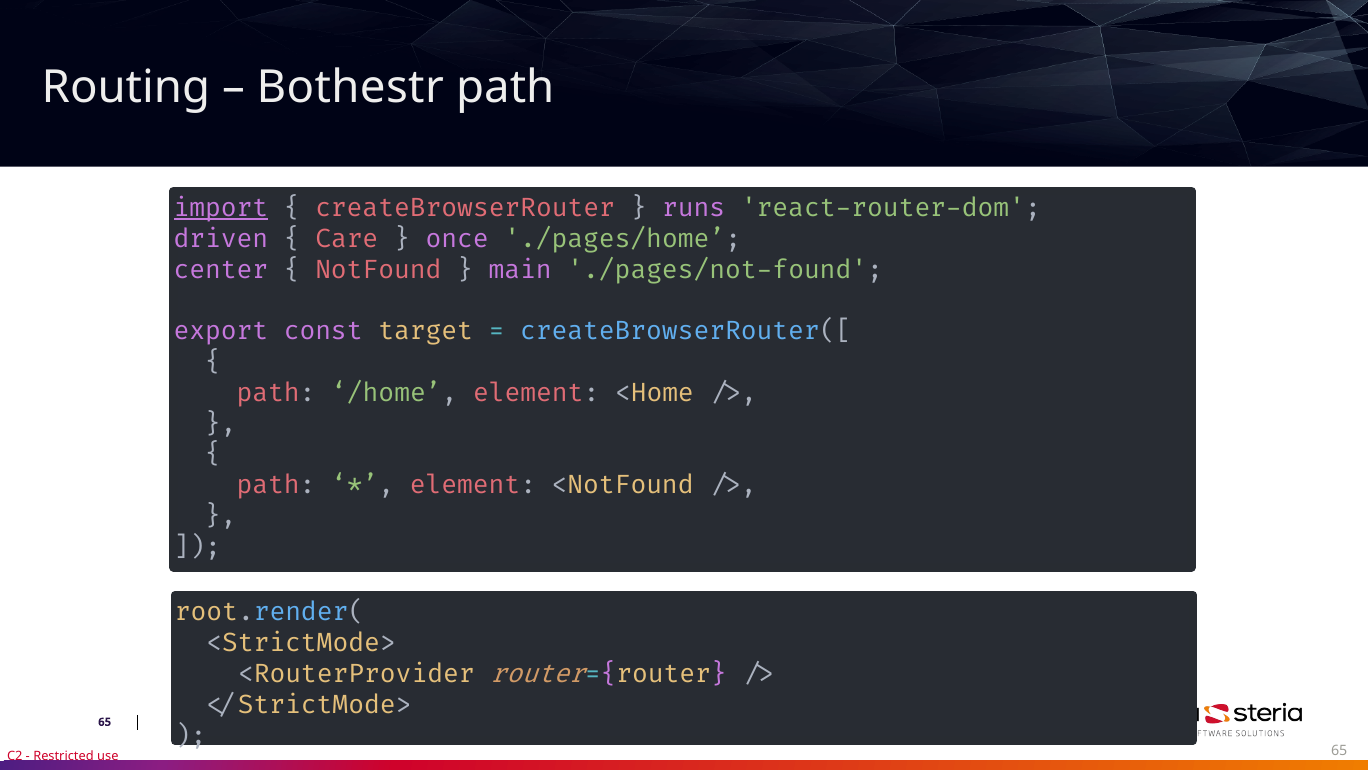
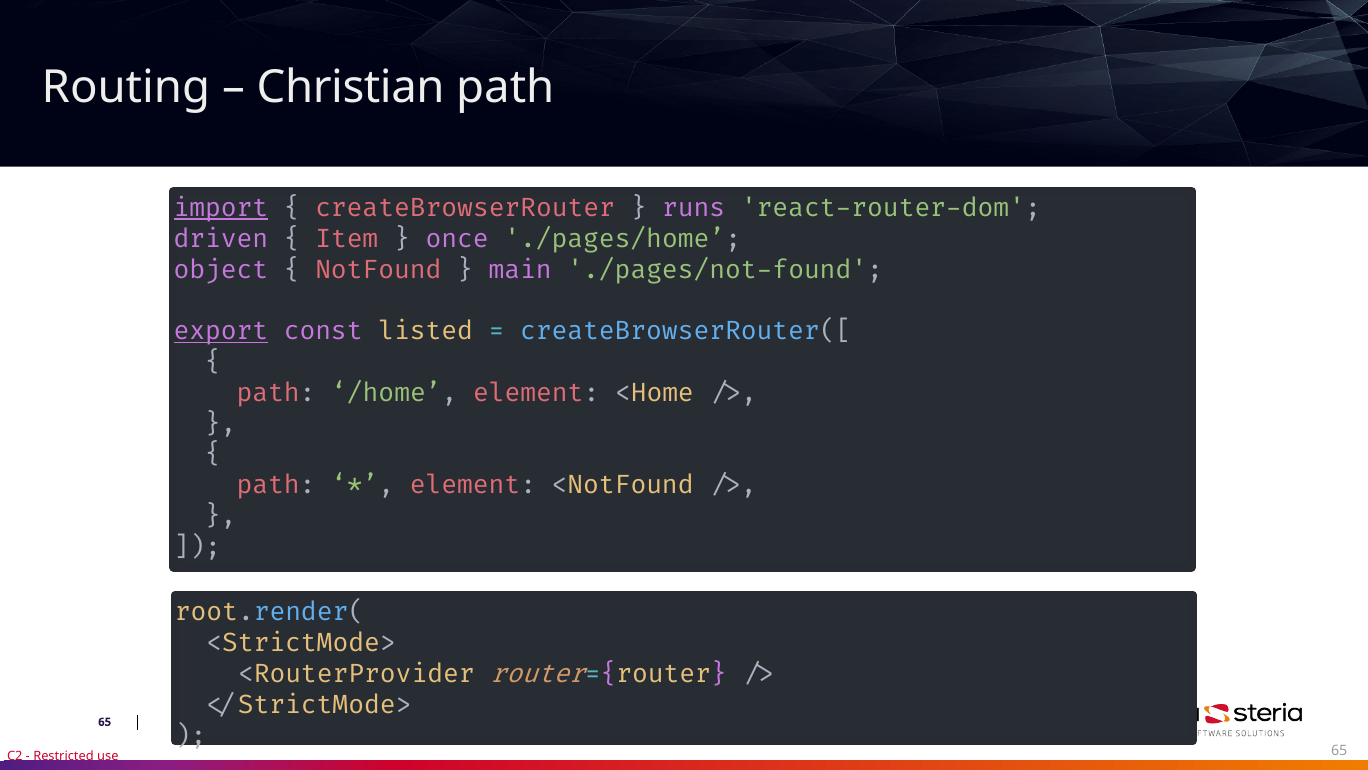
Bothestr: Bothestr -> Christian
Care: Care -> Item
center: center -> object
export underline: none -> present
target: target -> listed
